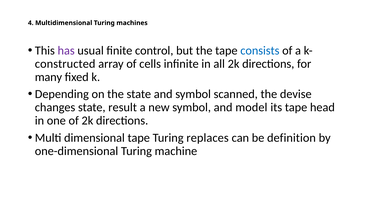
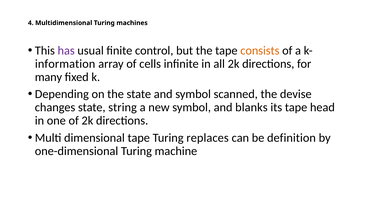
consists colour: blue -> orange
constructed: constructed -> information
result: result -> string
model: model -> blanks
